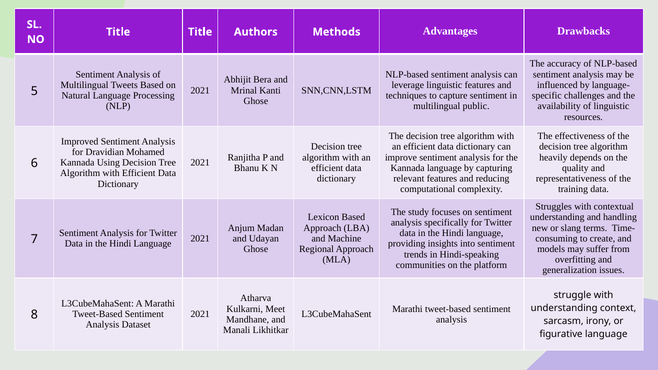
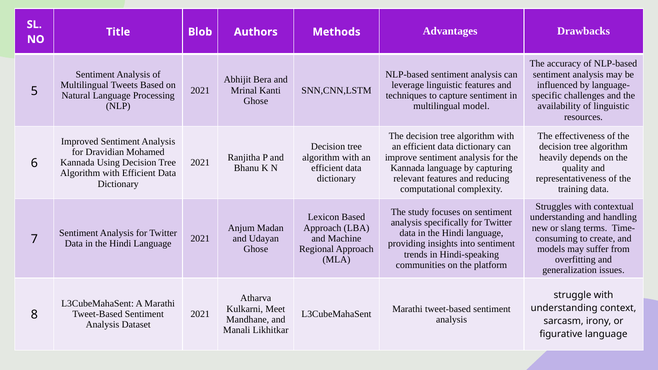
Title Title: Title -> Blob
public: public -> model
